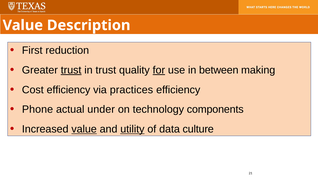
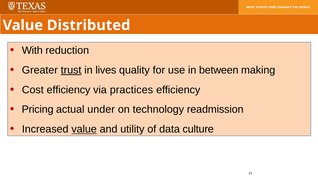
Description: Description -> Distributed
First: First -> With
in trust: trust -> lives
for underline: present -> none
Phone: Phone -> Pricing
components: components -> readmission
utility underline: present -> none
